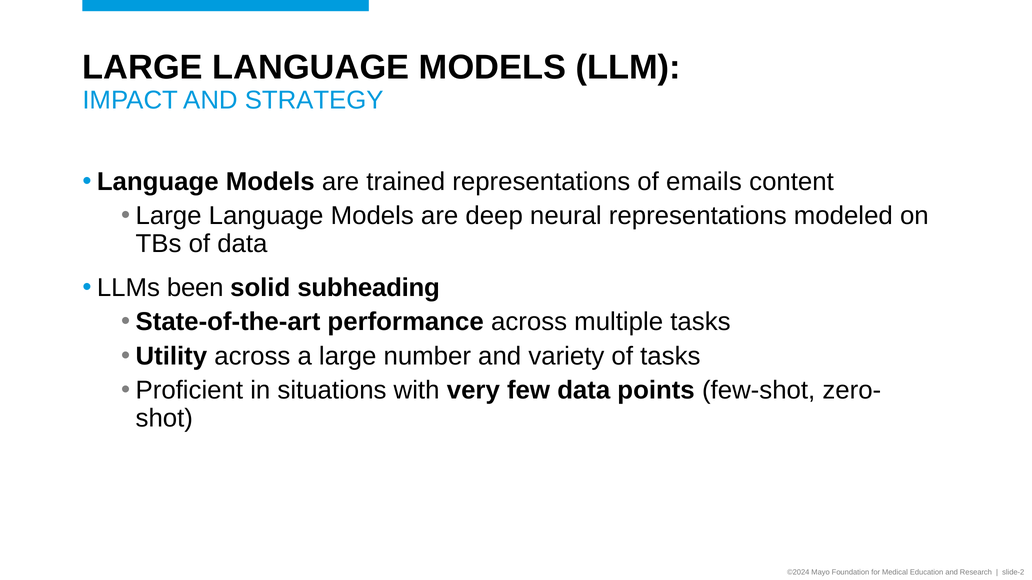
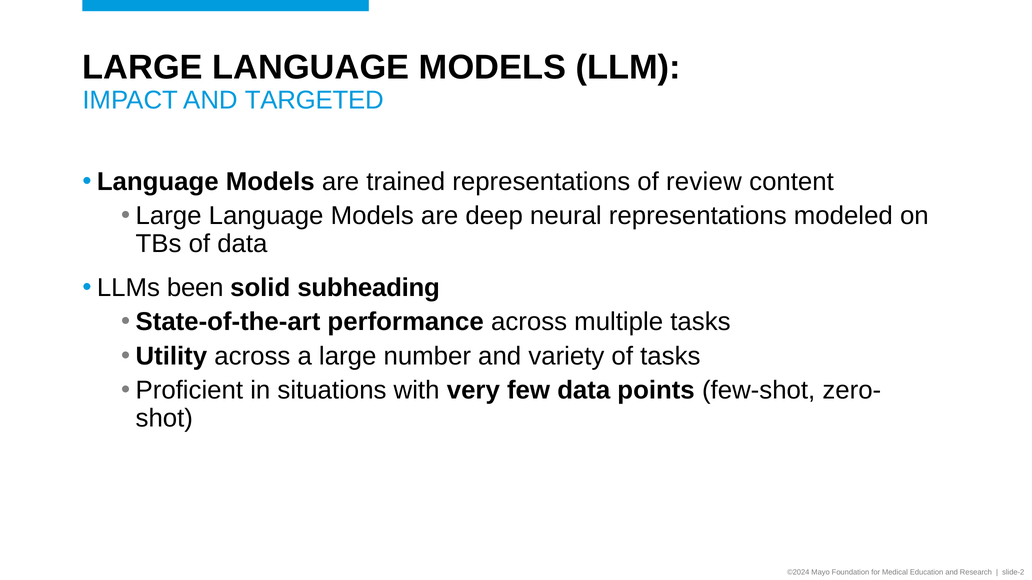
STRATEGY: STRATEGY -> TARGETED
emails: emails -> review
